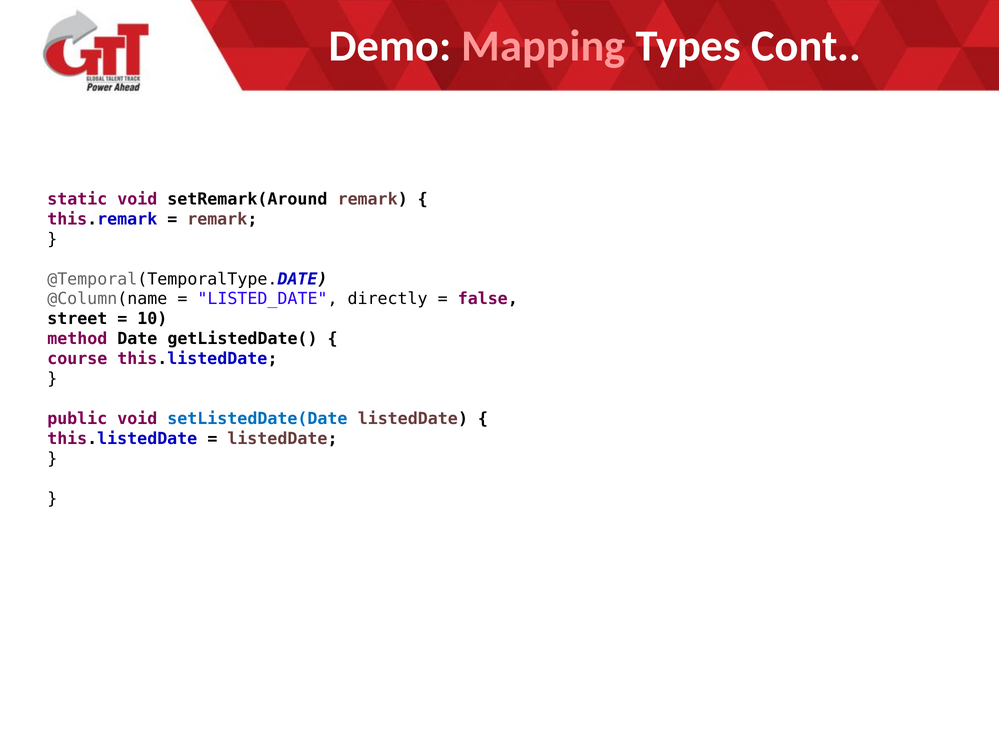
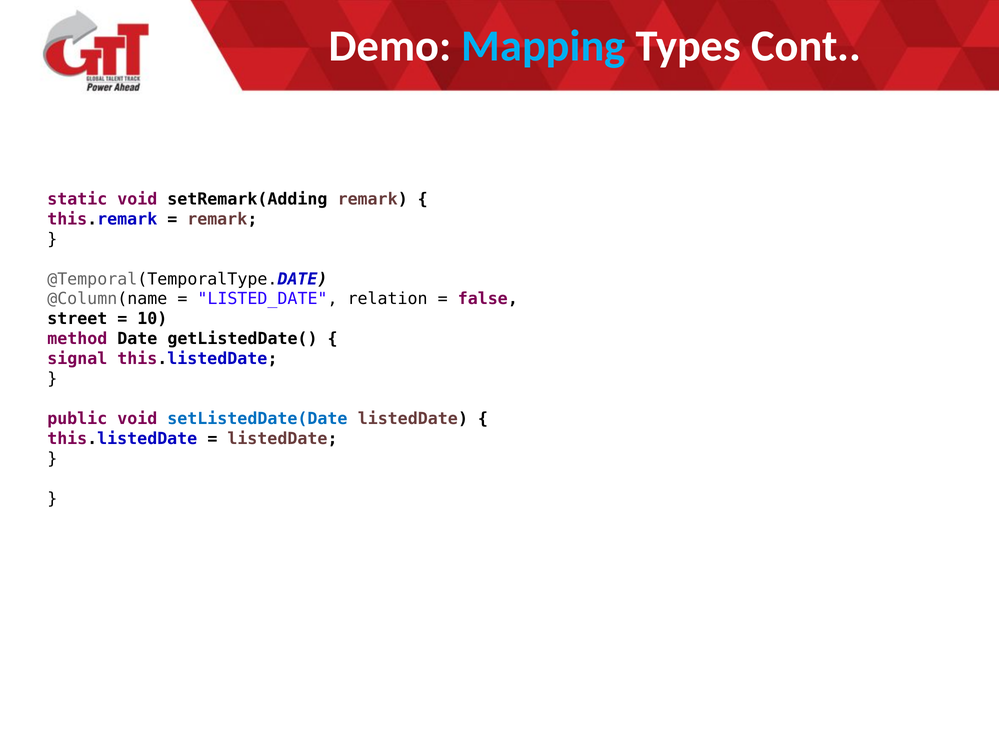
Mapping colour: pink -> light blue
setRemark(Around: setRemark(Around -> setRemark(Adding
directly: directly -> relation
course: course -> signal
